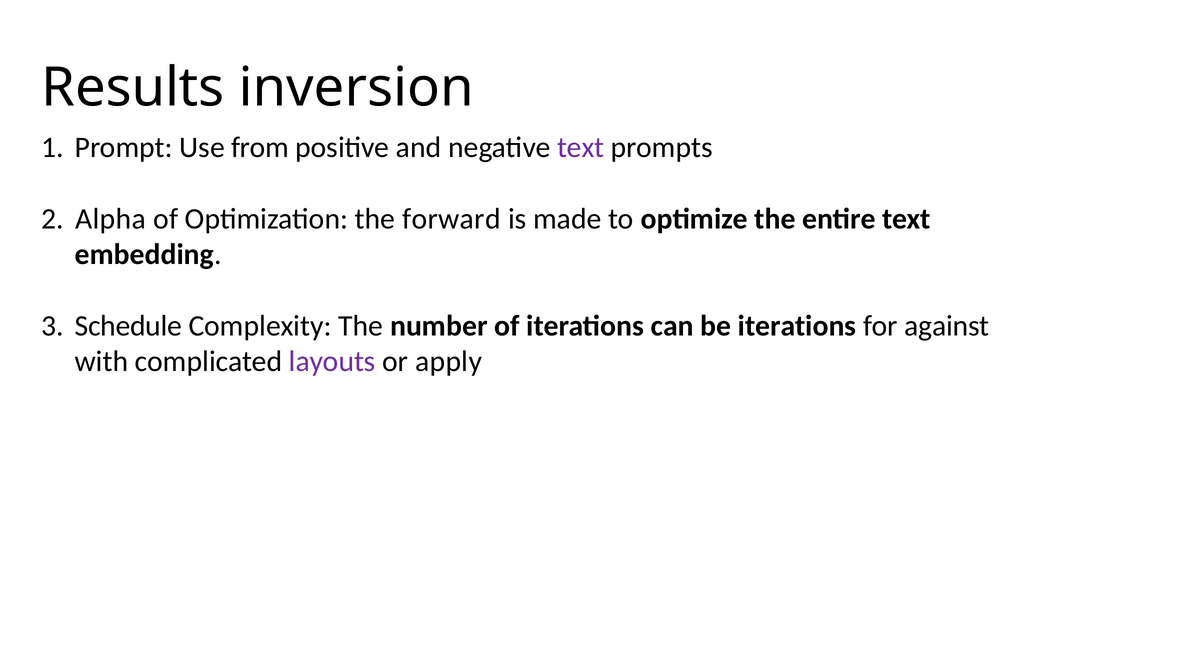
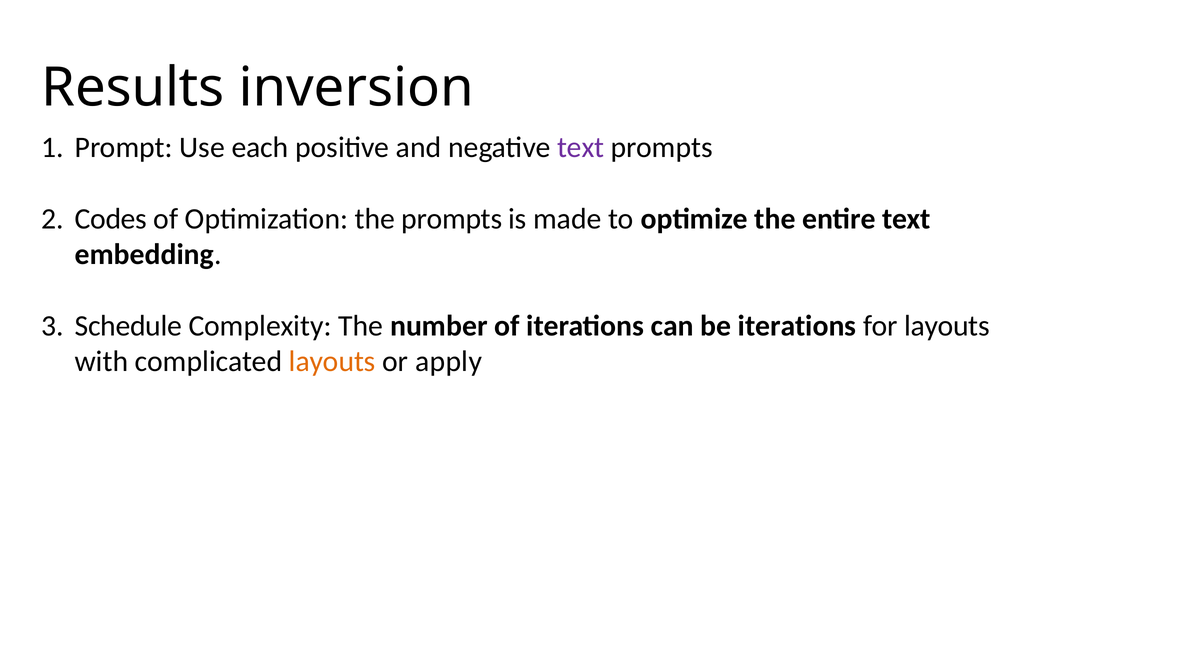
from: from -> each
Alpha: Alpha -> Codes
the forward: forward -> prompts
for against: against -> layouts
layouts at (332, 361) colour: purple -> orange
